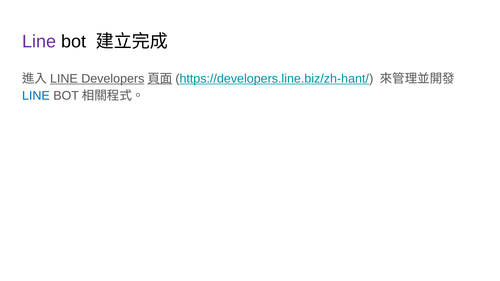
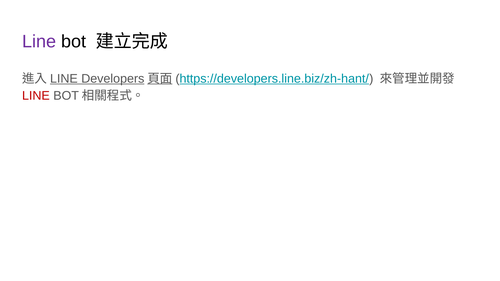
LINE at (36, 96) colour: blue -> red
